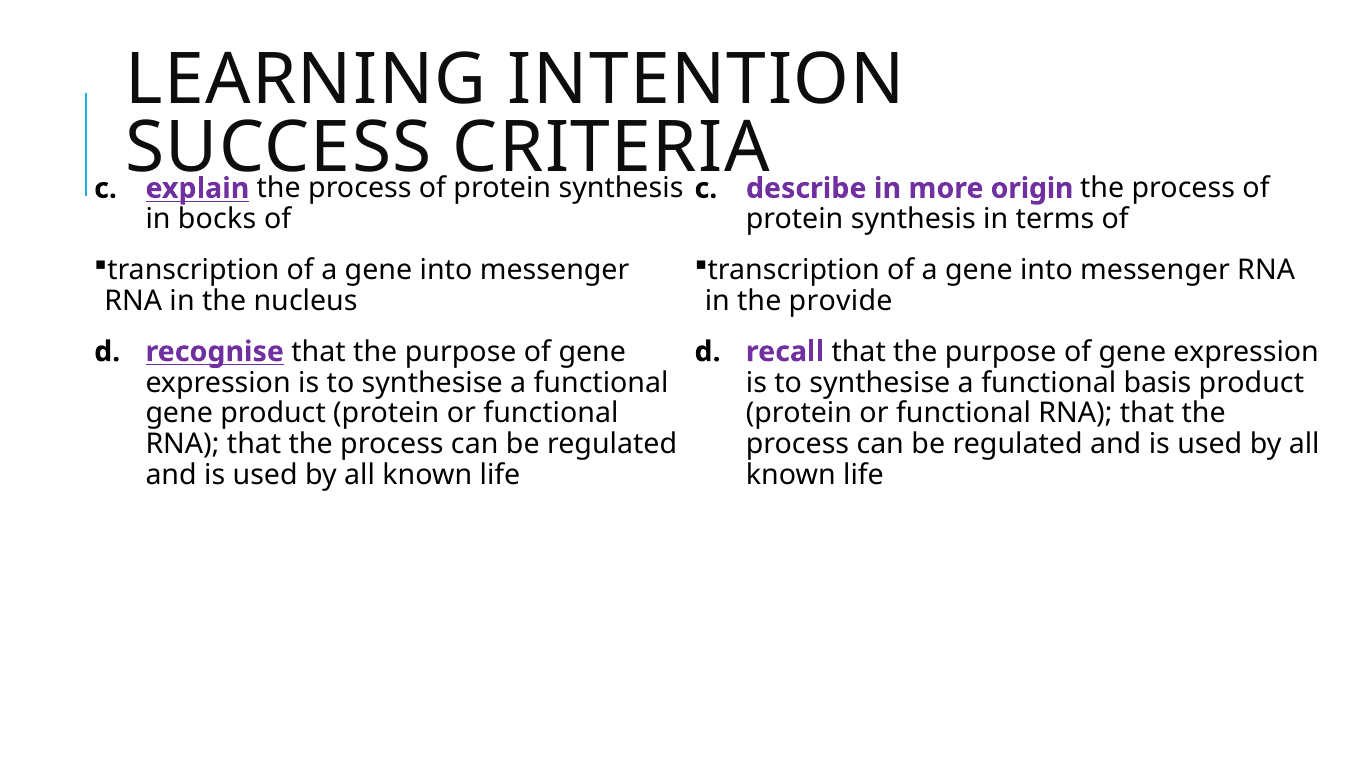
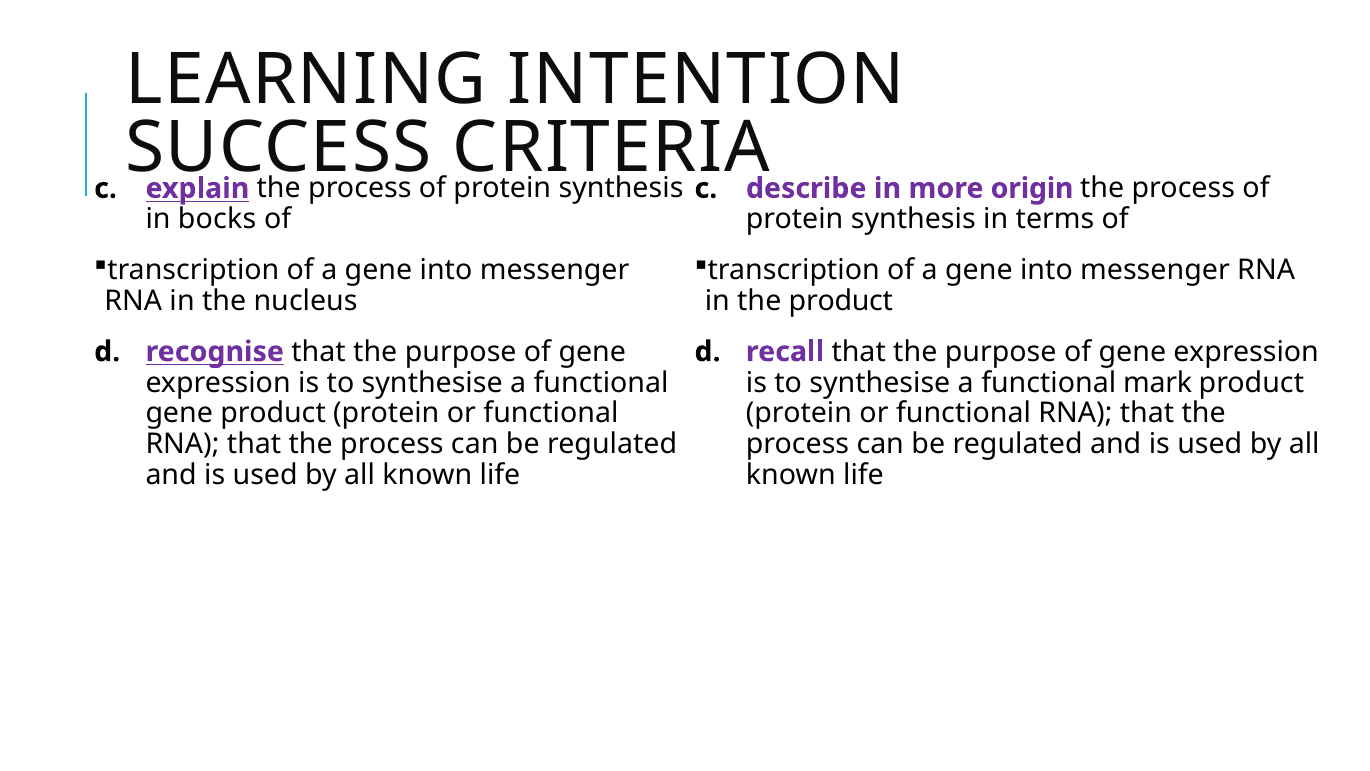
the provide: provide -> product
basis: basis -> mark
